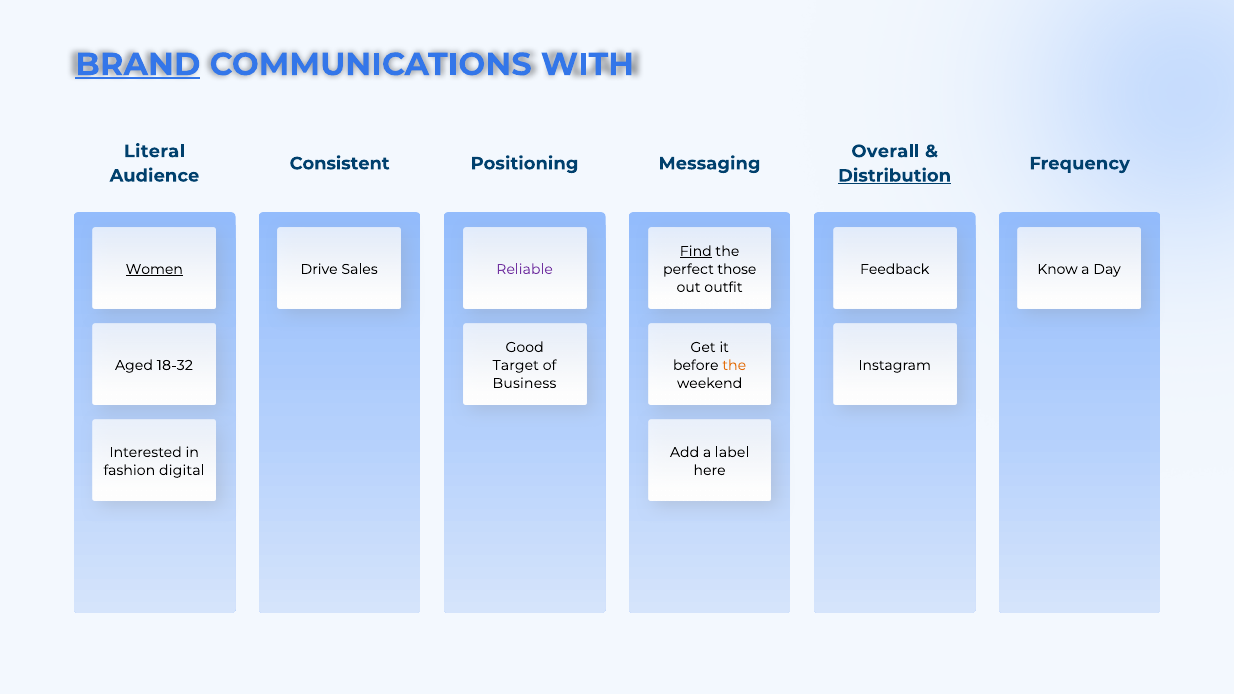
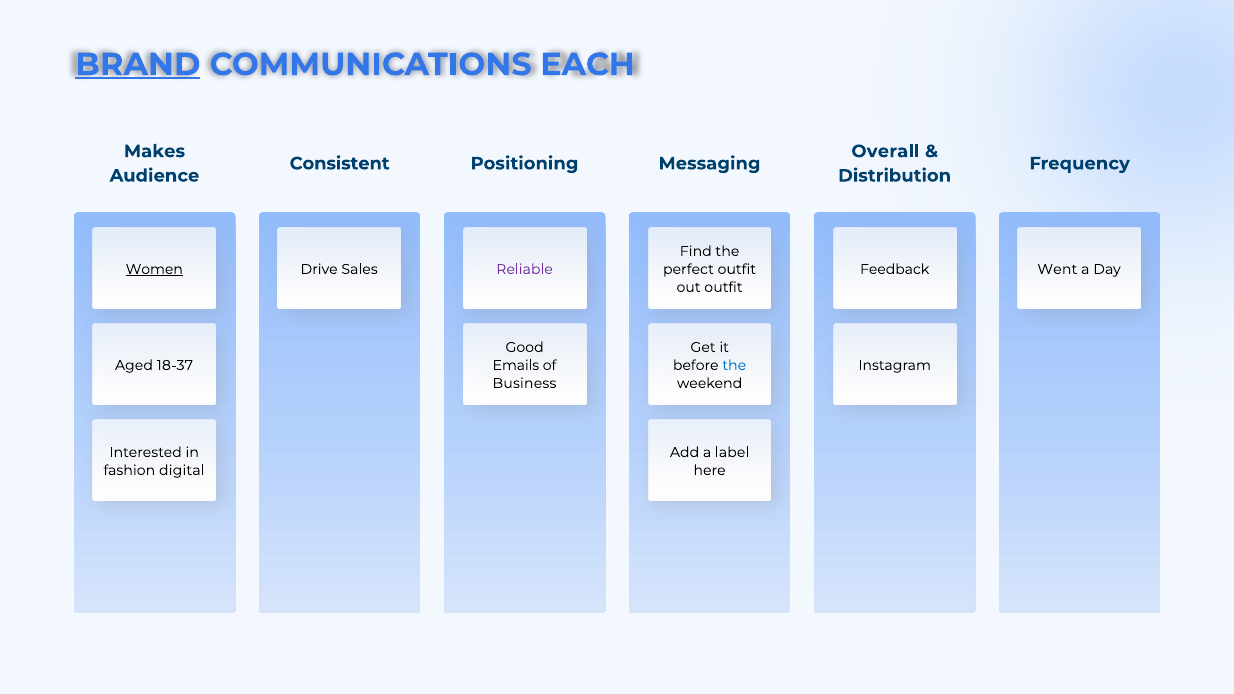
WITH: WITH -> EACH
Literal: Literal -> Makes
Distribution underline: present -> none
Find underline: present -> none
perfect those: those -> outfit
Know: Know -> Went
18-32: 18-32 -> 18-37
Target: Target -> Emails
the at (734, 365) colour: orange -> blue
